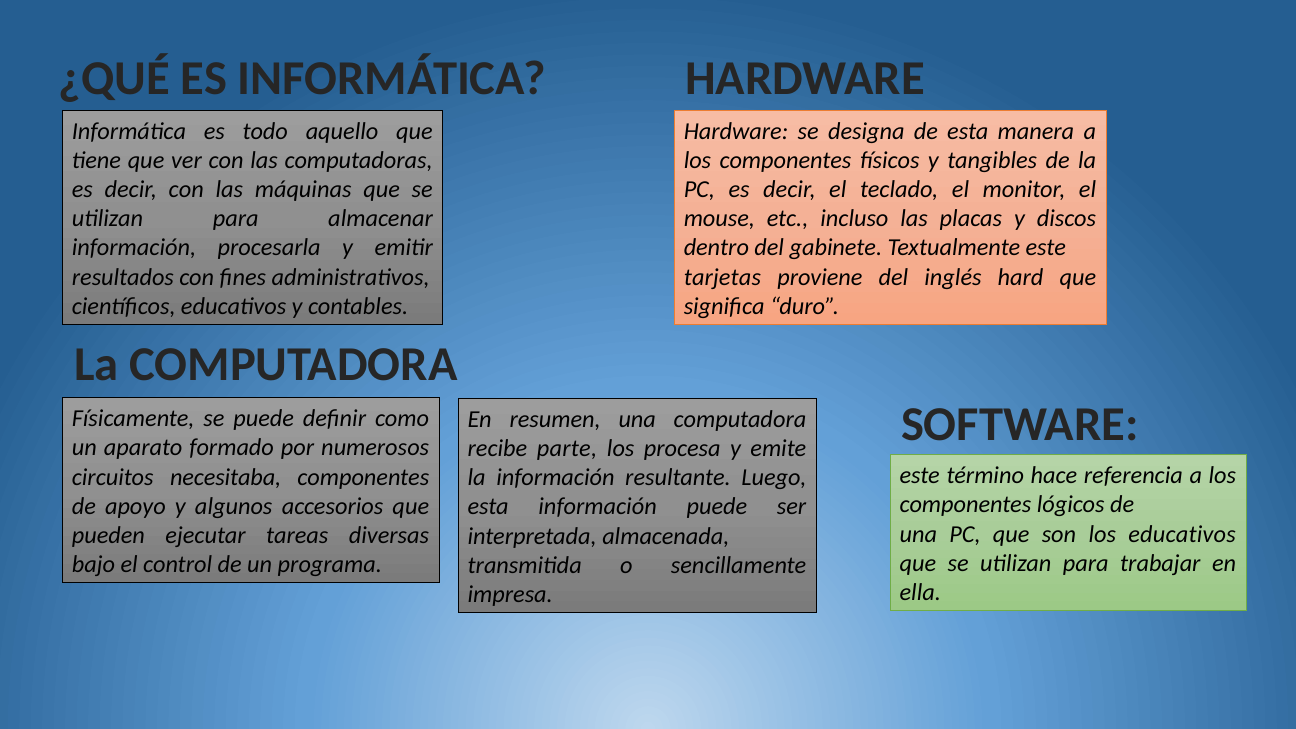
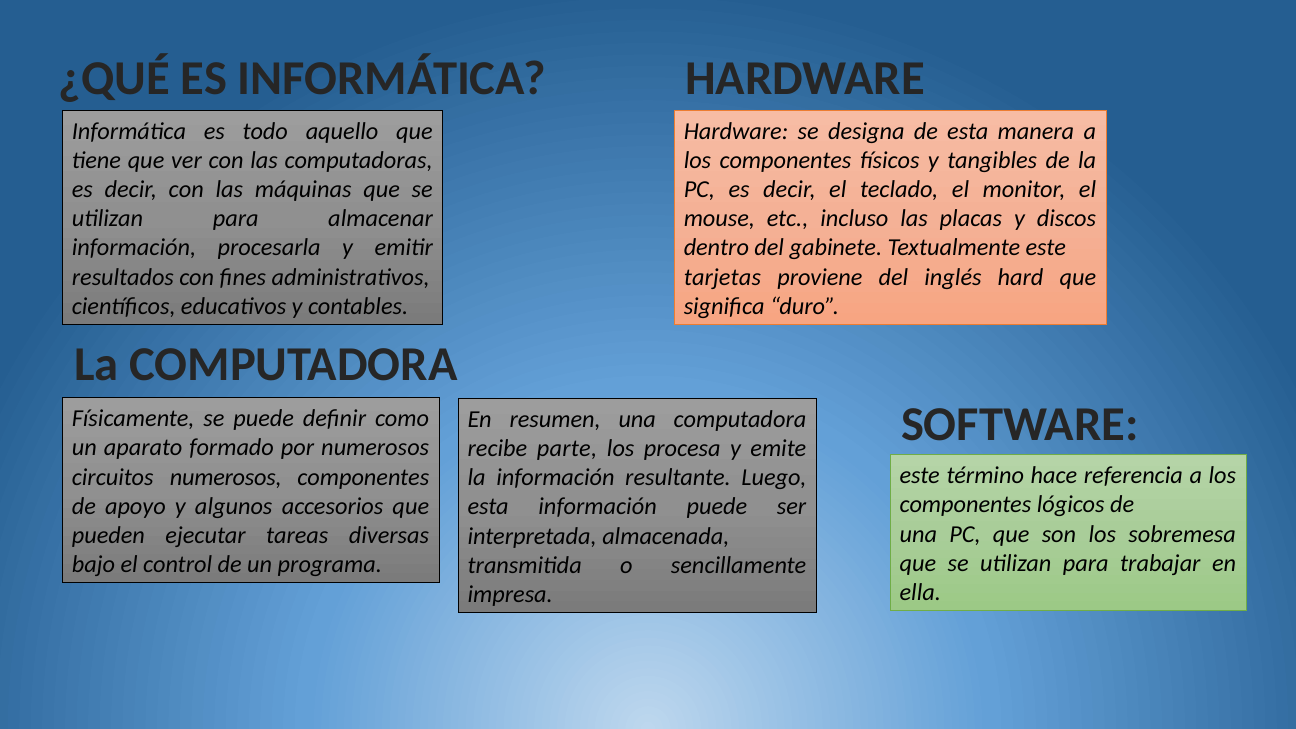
circuitos necesitaba: necesitaba -> numerosos
los educativos: educativos -> sobremesa
